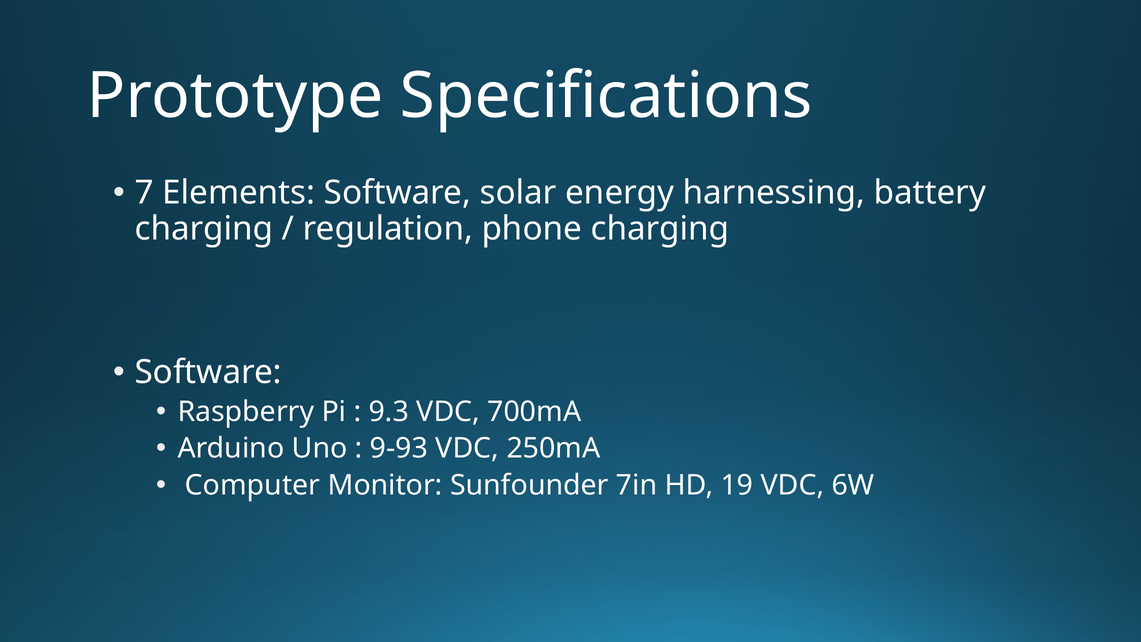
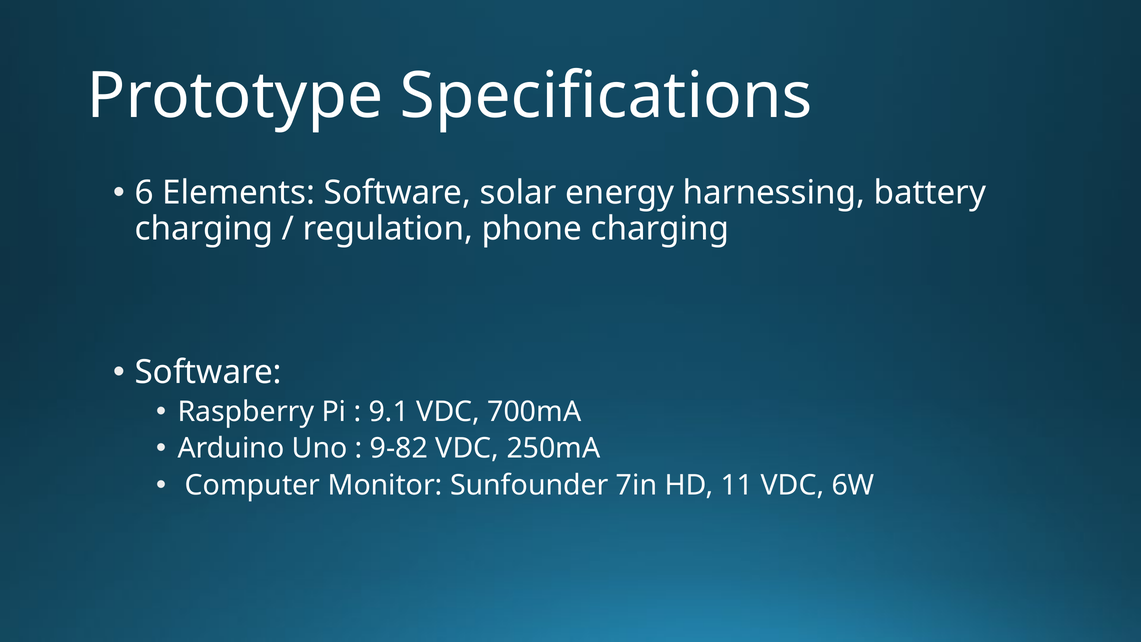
7: 7 -> 6
9.3: 9.3 -> 9.1
9-93: 9-93 -> 9-82
19: 19 -> 11
